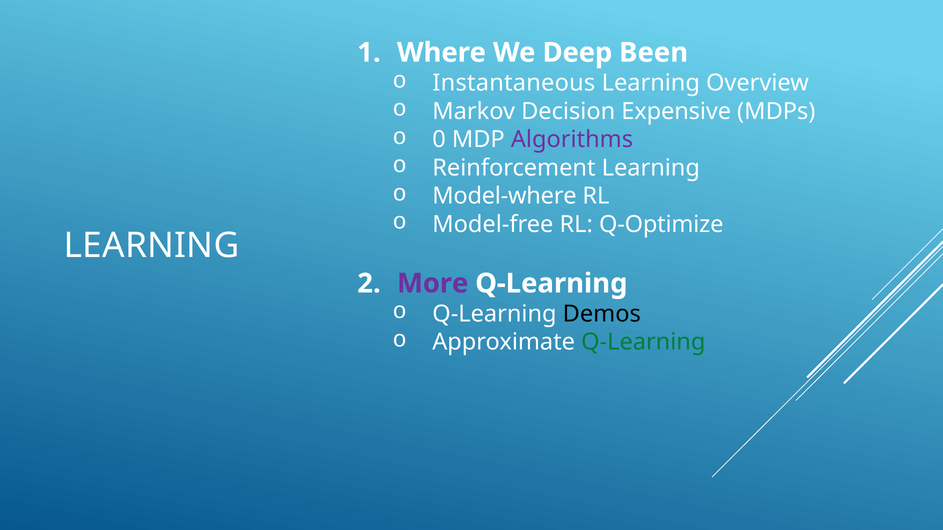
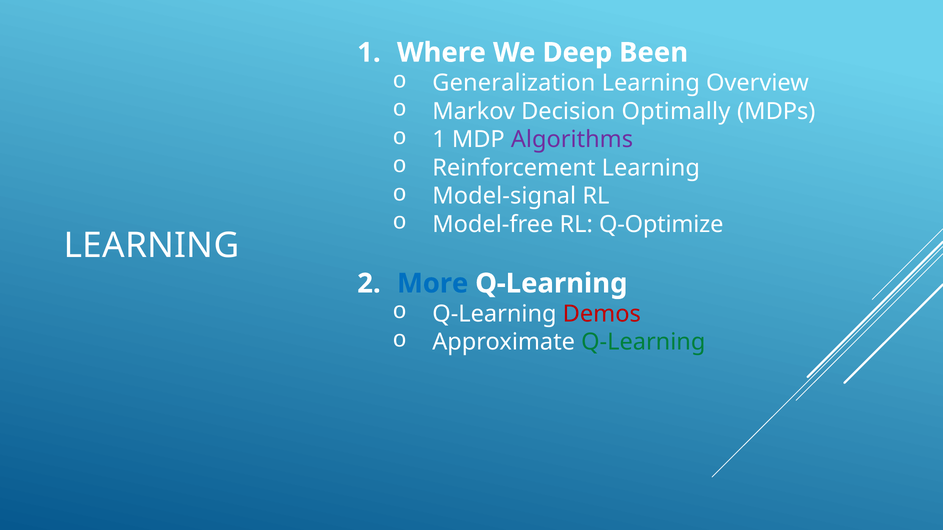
Instantaneous: Instantaneous -> Generalization
Expensive: Expensive -> Optimally
0 at (439, 140): 0 -> 1
Model-where: Model-where -> Model-signal
More colour: purple -> blue
Demos colour: black -> red
